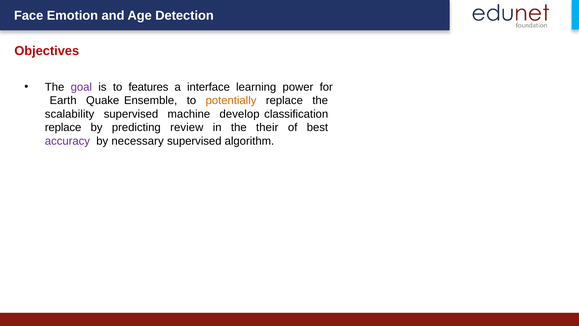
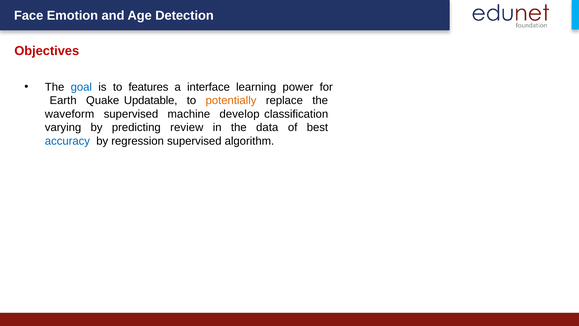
goal colour: purple -> blue
Ensemble: Ensemble -> Updatable
scalability: scalability -> waveform
replace at (63, 127): replace -> varying
their: their -> data
accuracy colour: purple -> blue
necessary: necessary -> regression
